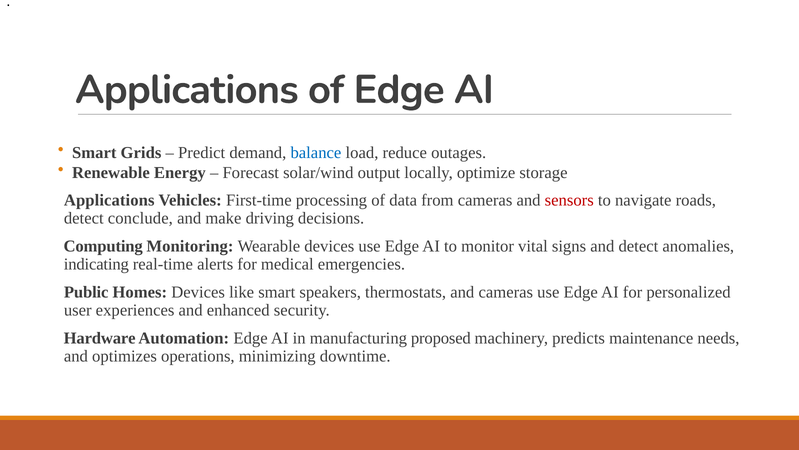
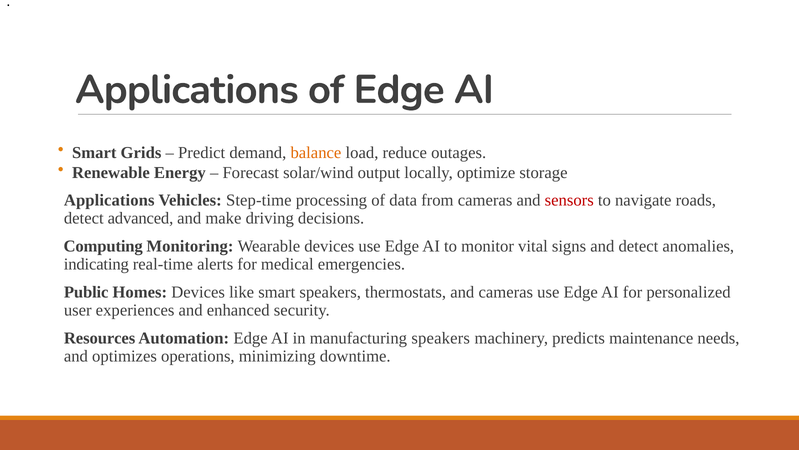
balance colour: blue -> orange
First-time: First-time -> Step-time
conclude: conclude -> advanced
Hardware: Hardware -> Resources
manufacturing proposed: proposed -> speakers
